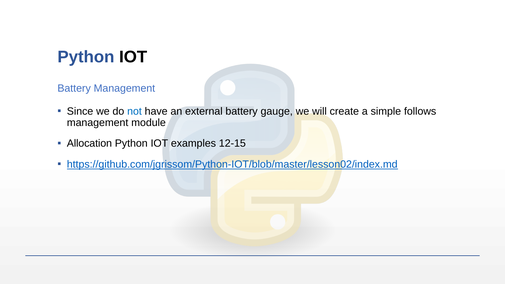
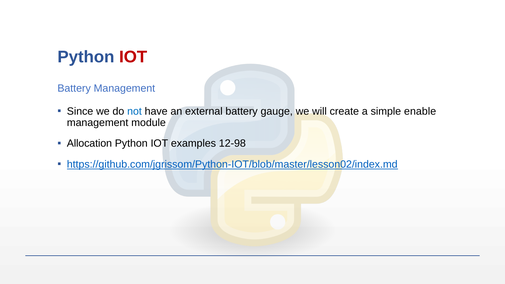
IOT at (133, 57) colour: black -> red
follows: follows -> enable
12-15: 12-15 -> 12-98
